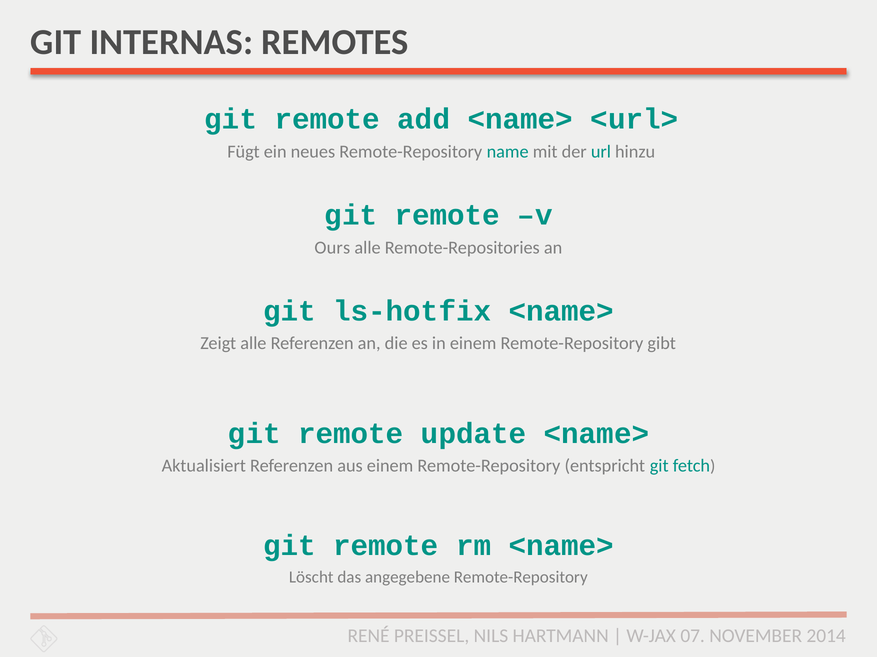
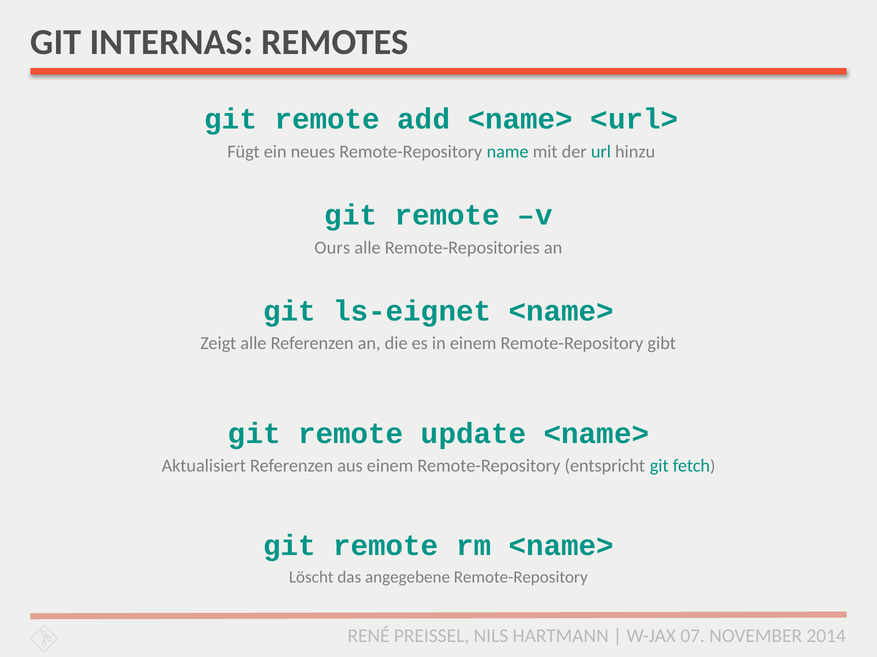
ls-hotfix: ls-hotfix -> ls-eignet
